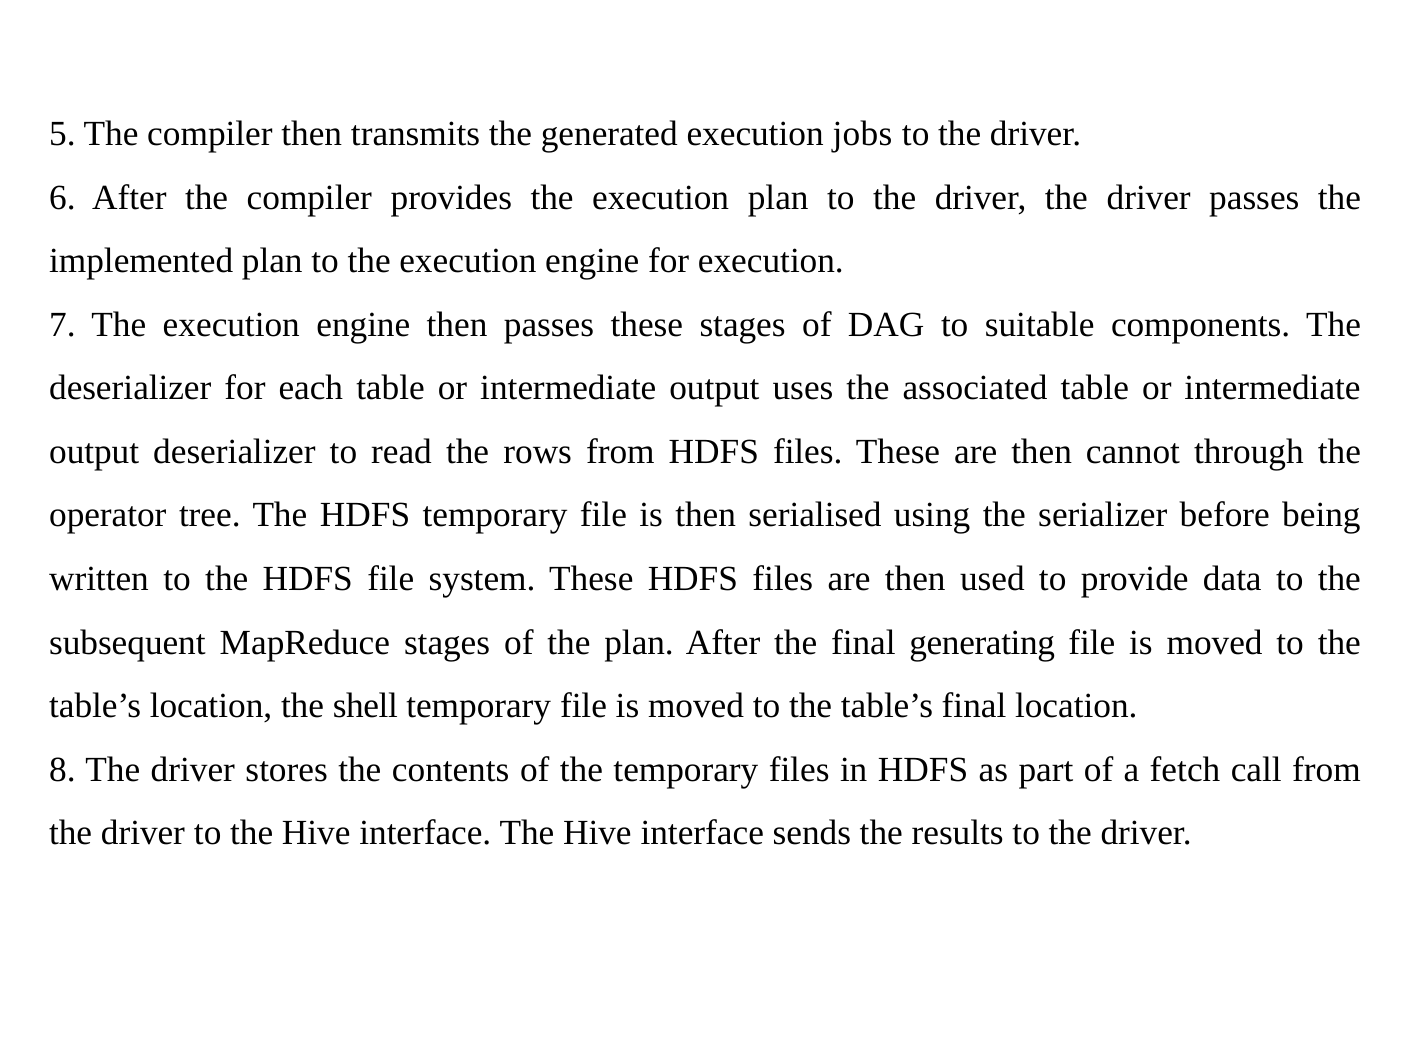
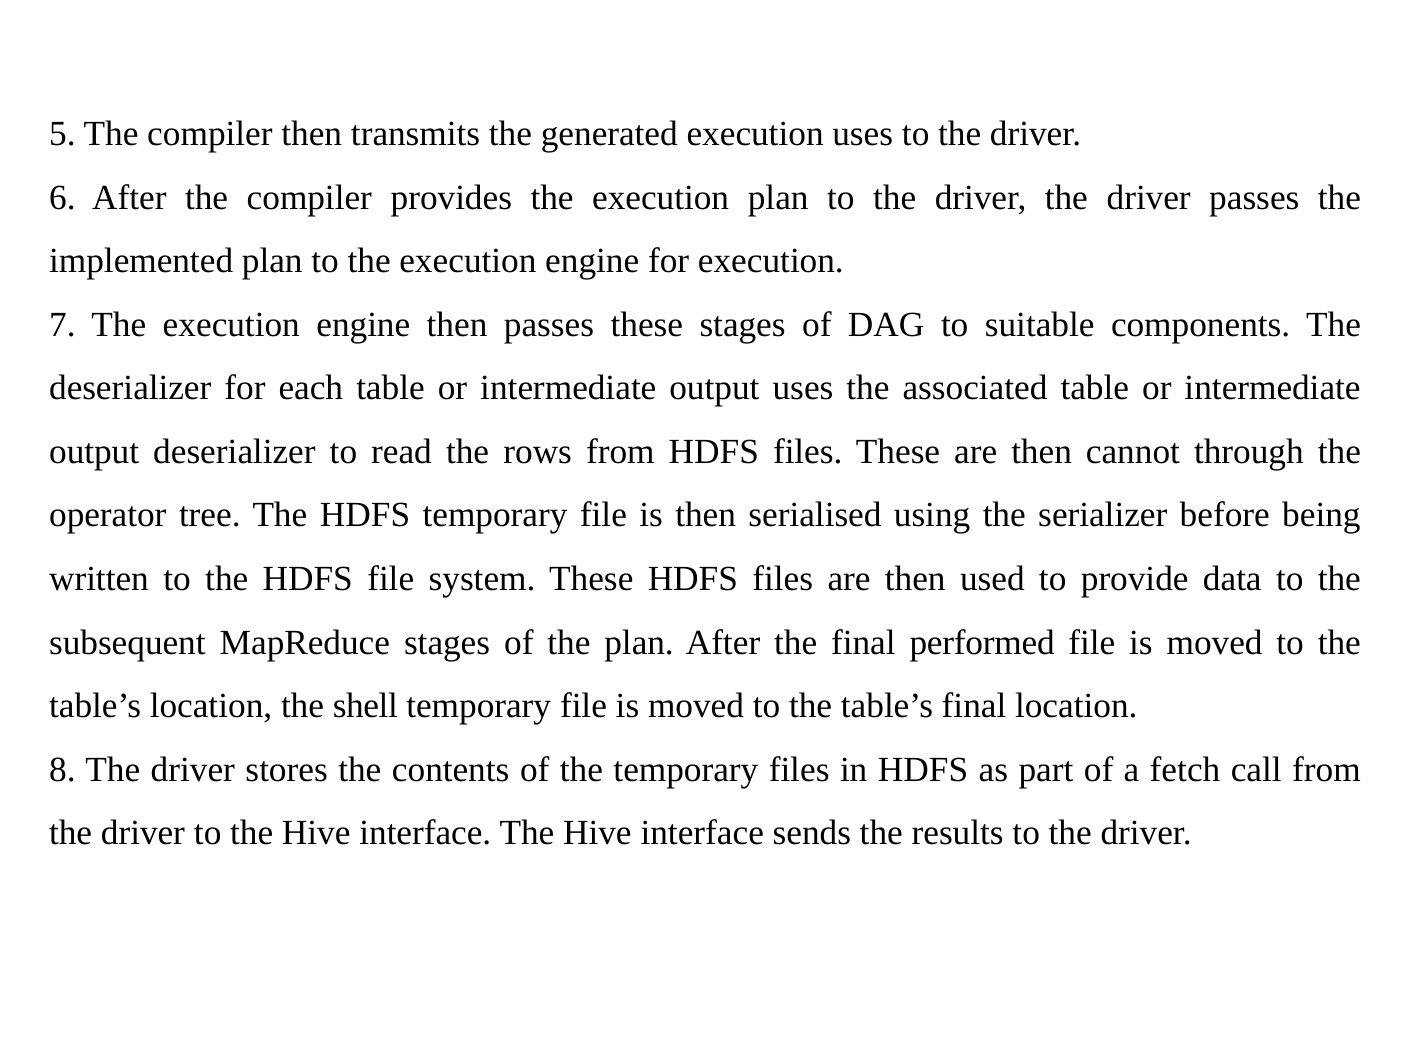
execution jobs: jobs -> uses
generating: generating -> performed
